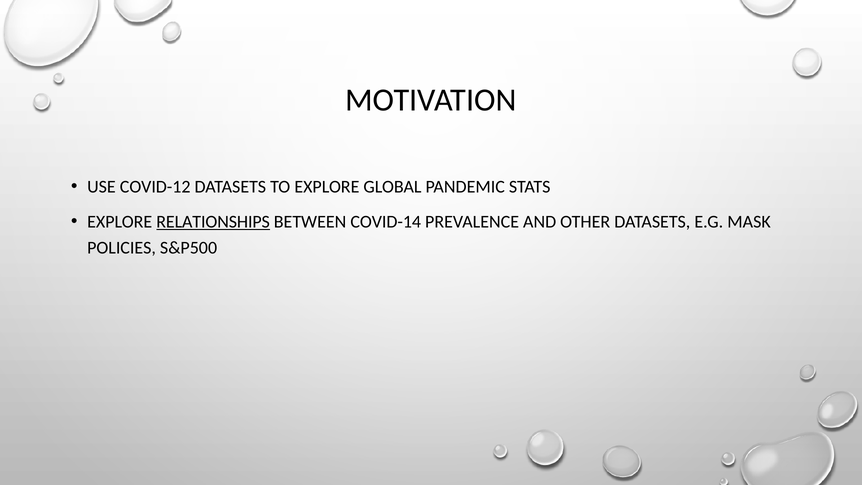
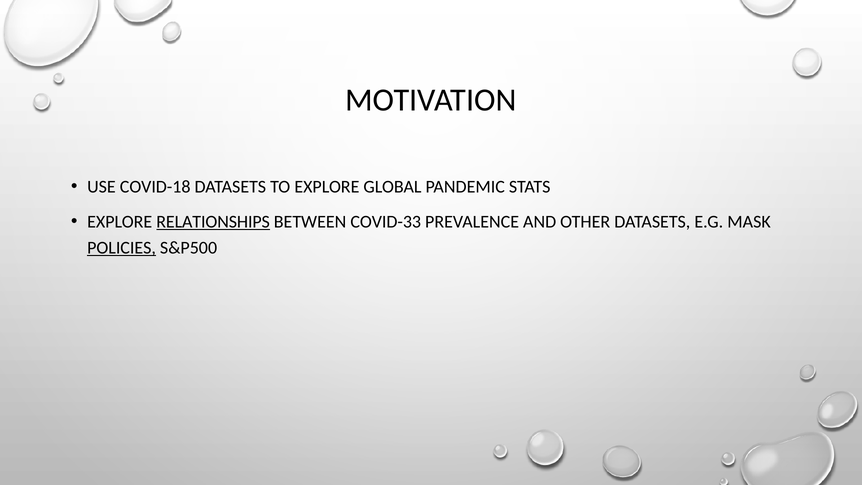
COVID-12: COVID-12 -> COVID-18
COVID-14: COVID-14 -> COVID-33
POLICIES underline: none -> present
